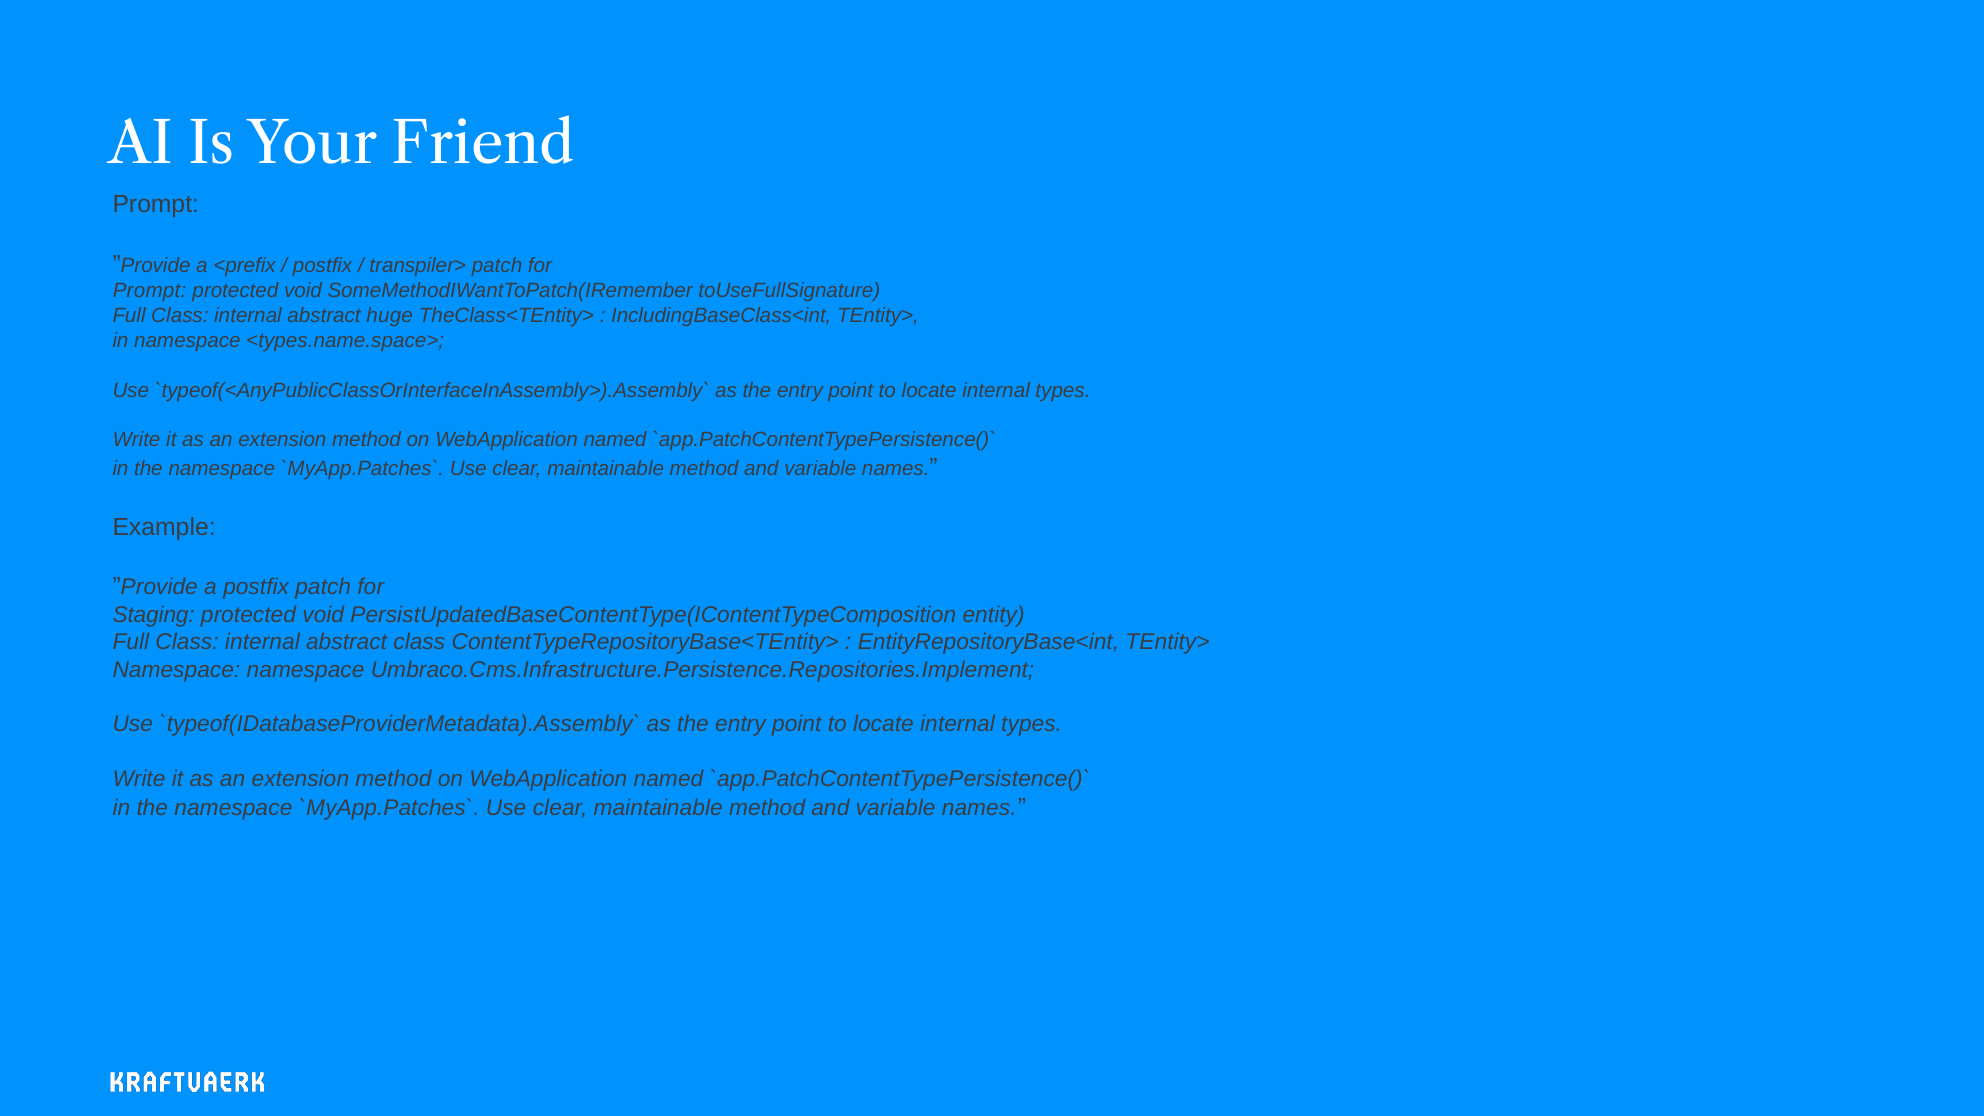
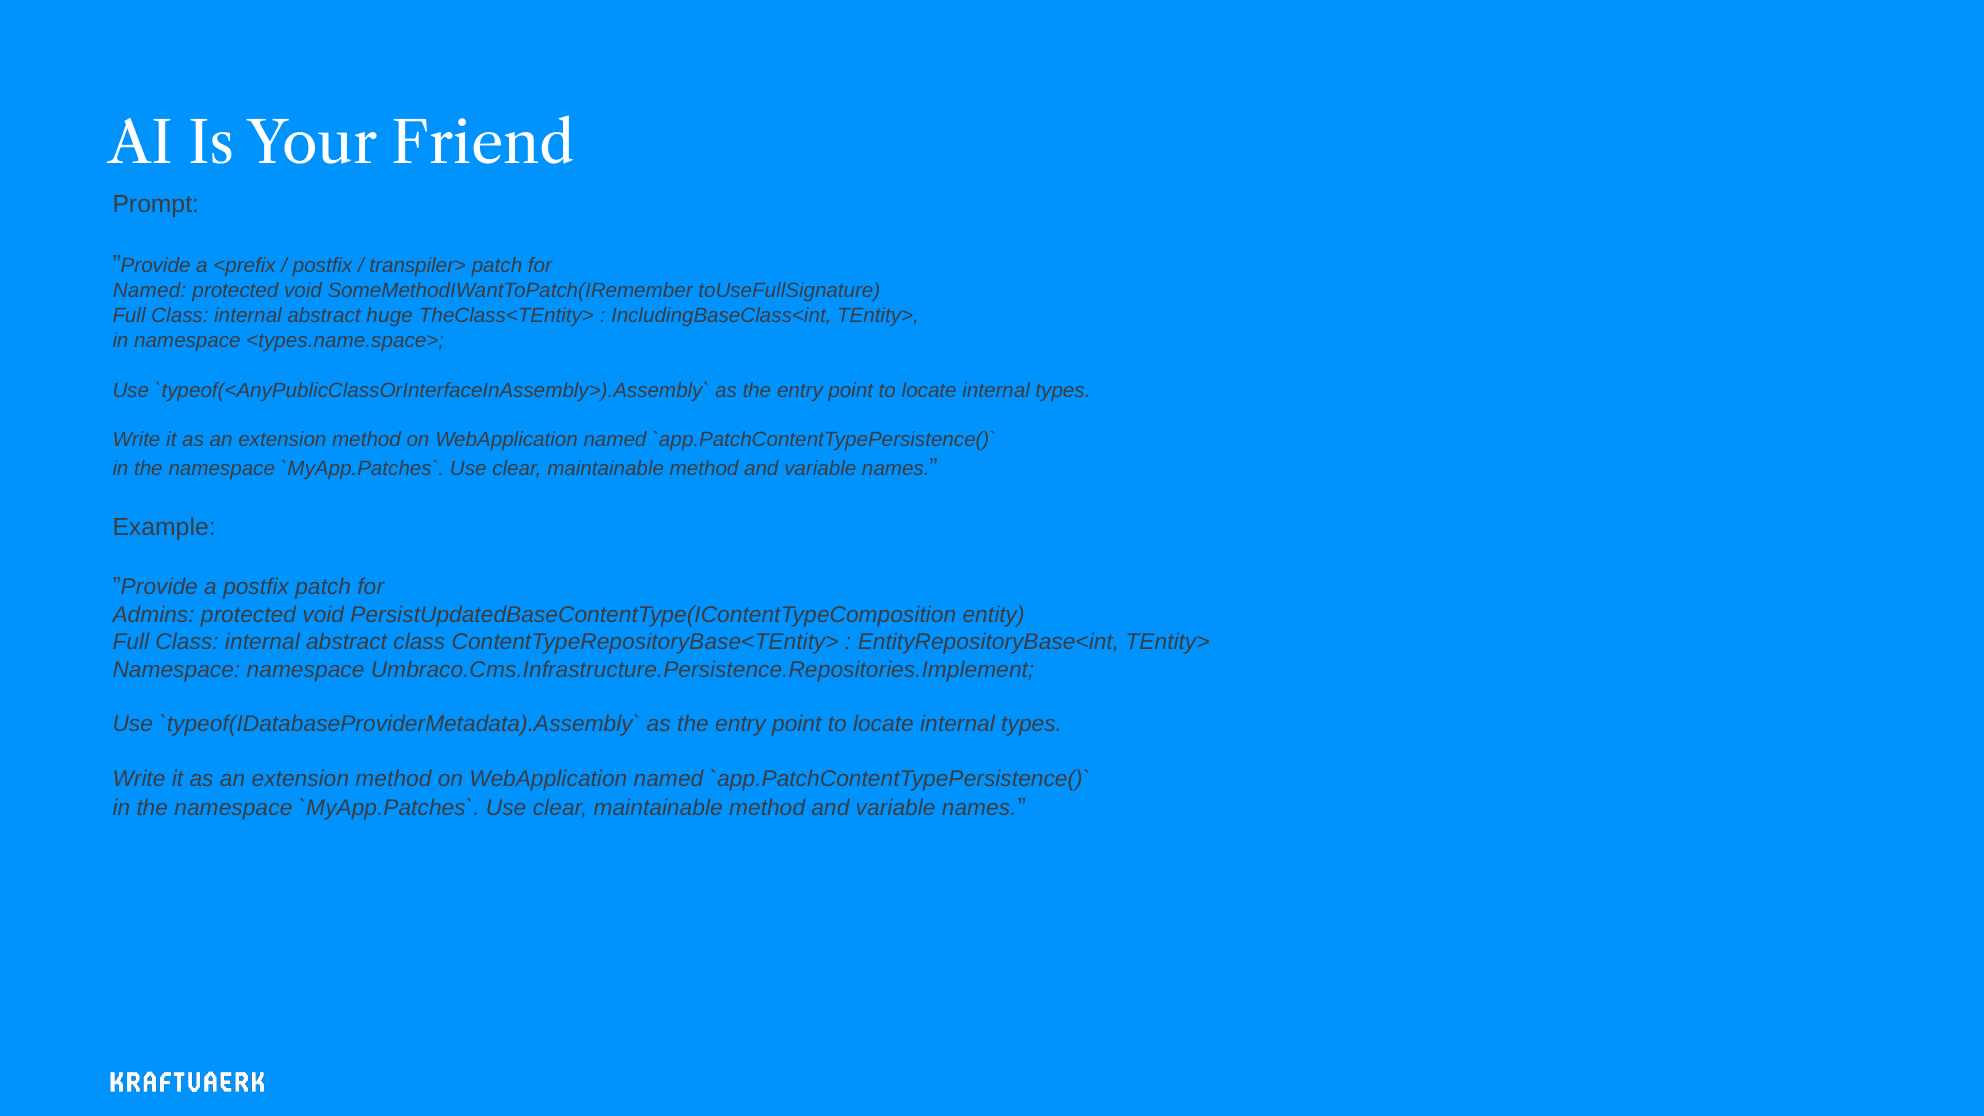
Prompt at (150, 291): Prompt -> Named
Staging: Staging -> Admins
